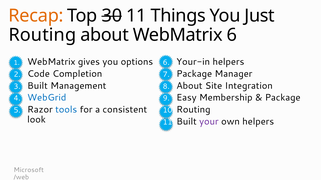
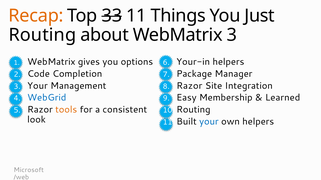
30: 30 -> 33
WebMatrix 6: 6 -> 3
Built at (38, 86): Built -> Your
About at (189, 86): About -> Razor
Package at (283, 98): Package -> Learned
tools colour: blue -> orange
your at (209, 122) colour: purple -> blue
